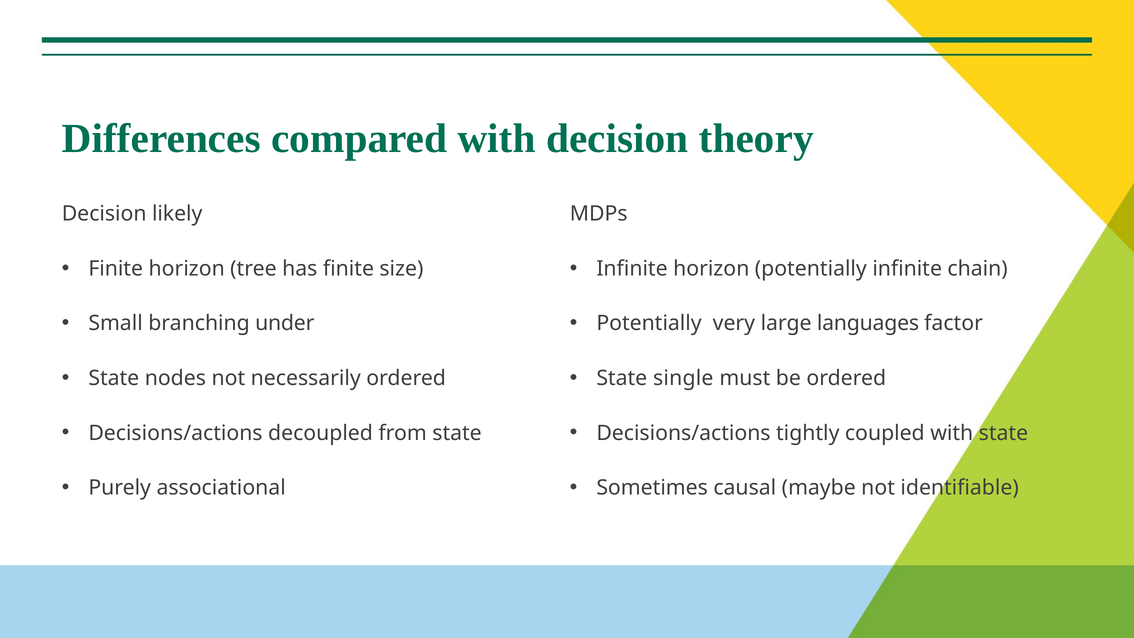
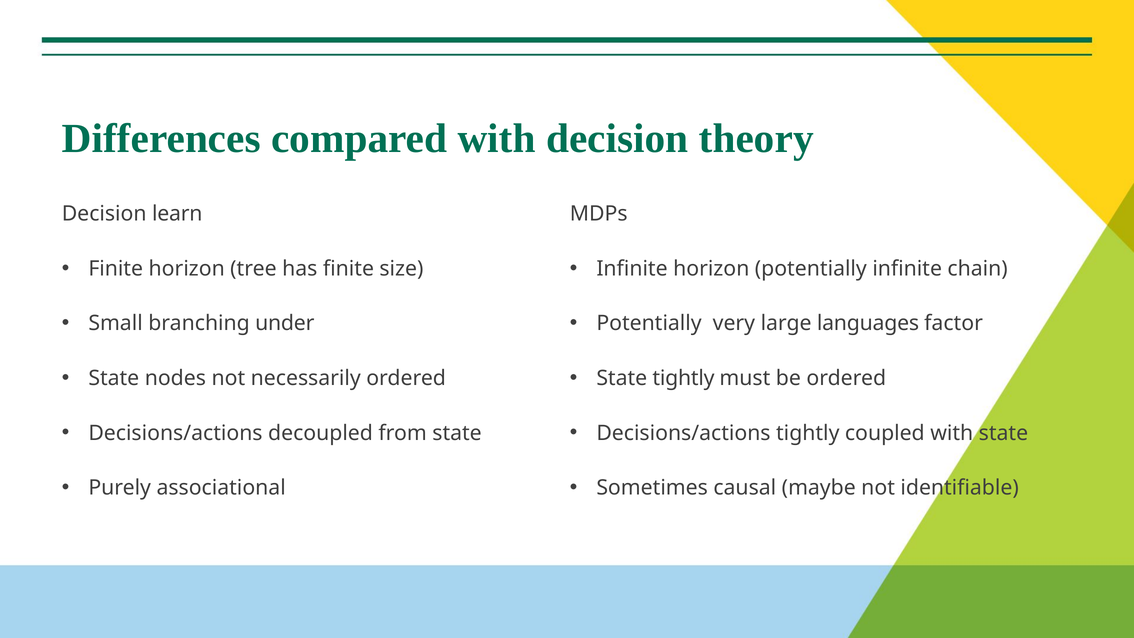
likely: likely -> learn
State single: single -> tightly
